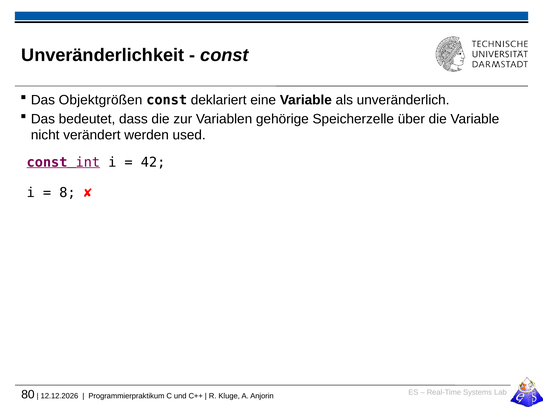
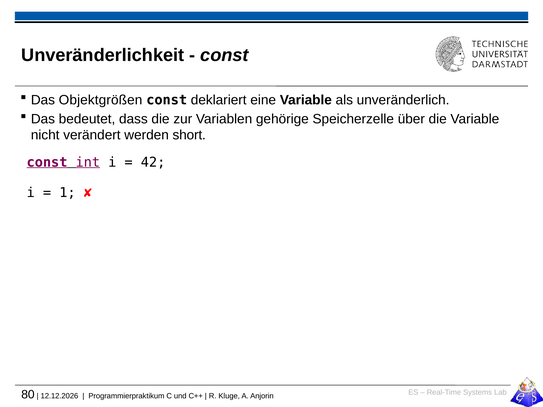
used: used -> short
8: 8 -> 1
